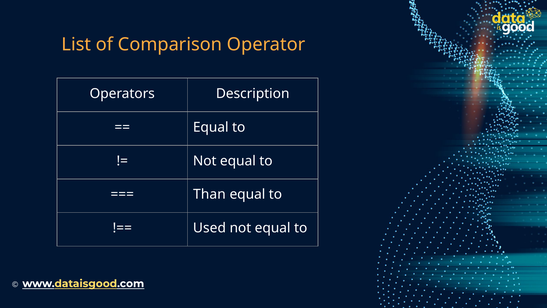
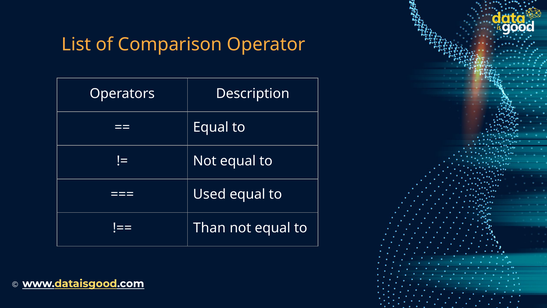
Than: Than -> Used
Used: Used -> Than
